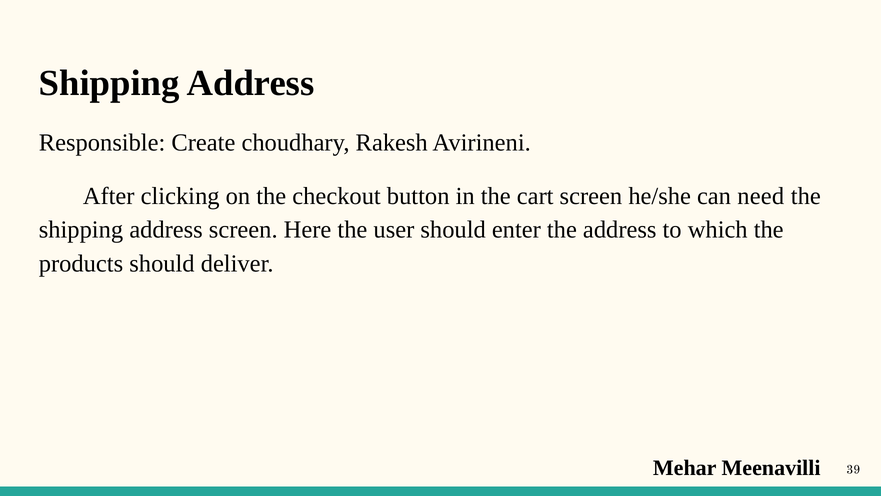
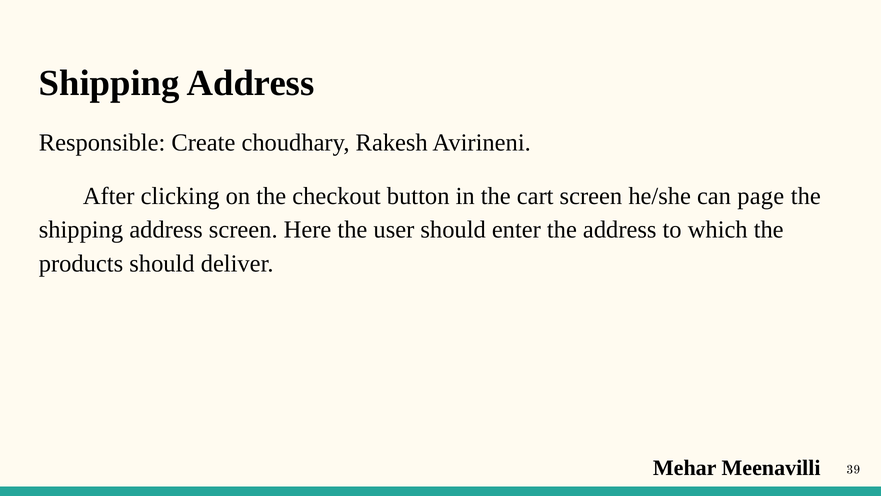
need: need -> page
